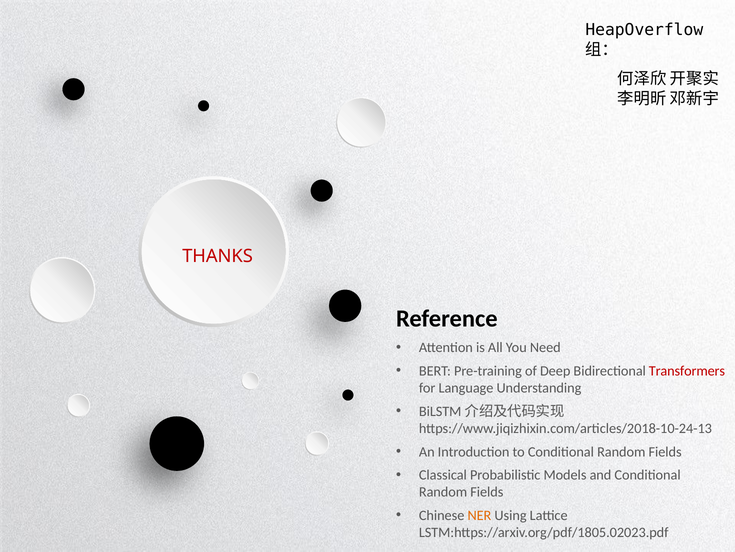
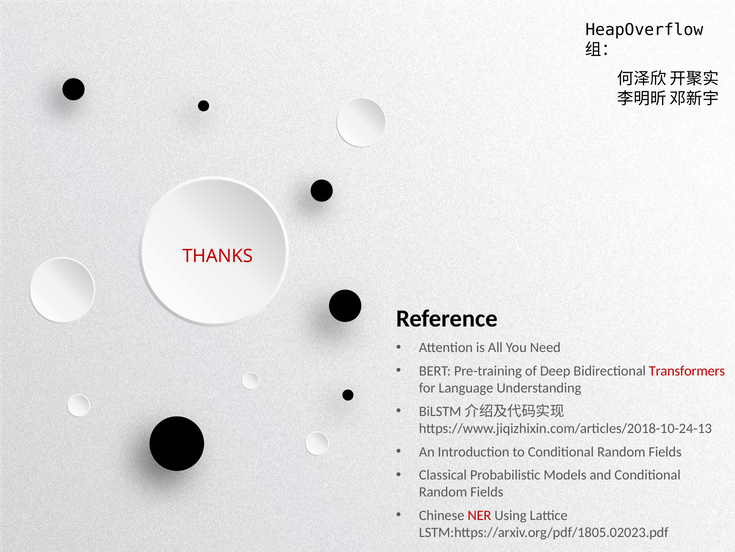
NER colour: orange -> red
